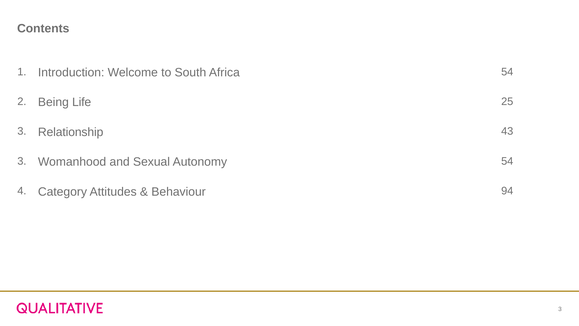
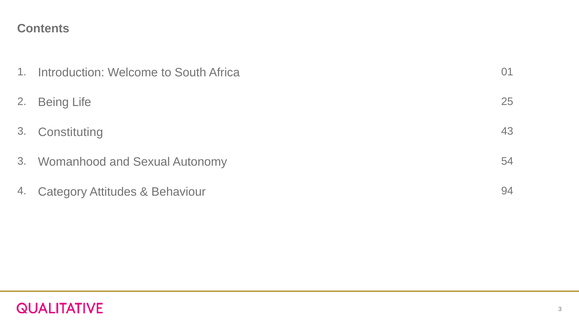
Africa 54: 54 -> 01
Relationship: Relationship -> Constituting
